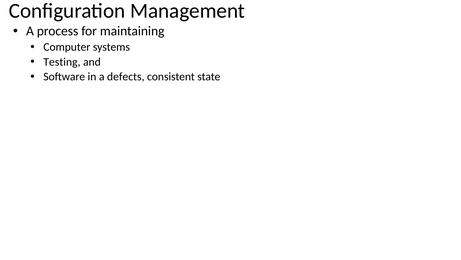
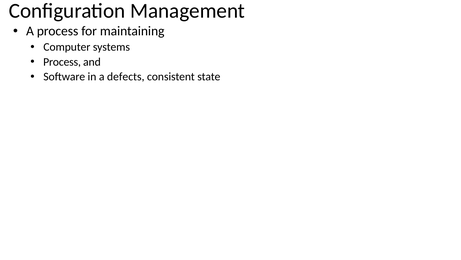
Testing at (62, 62): Testing -> Process
